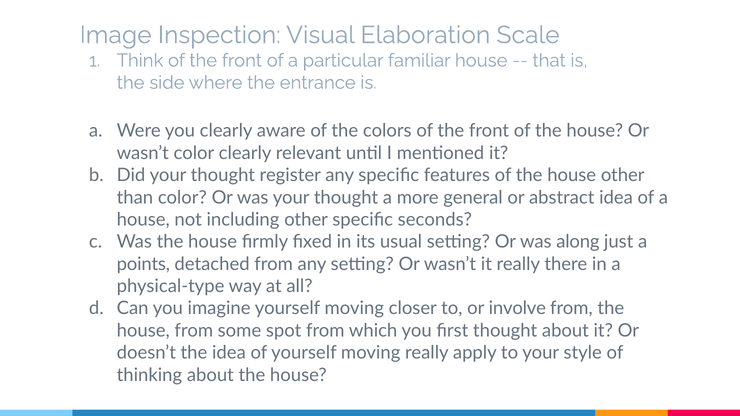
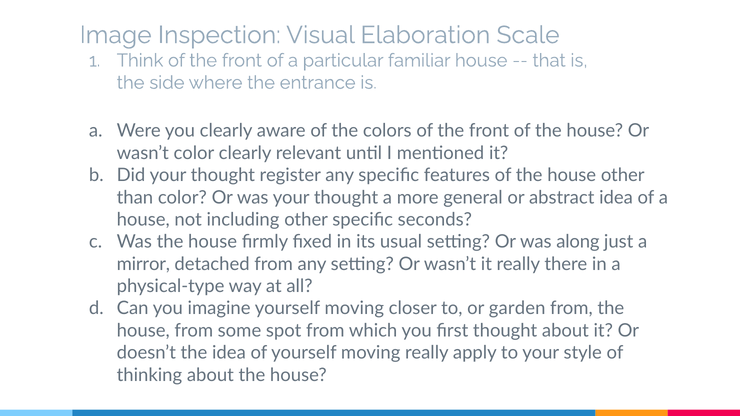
points: points -> mirror
involve: involve -> garden
